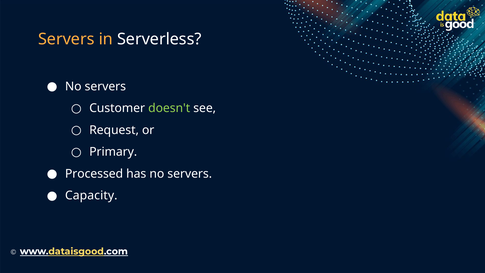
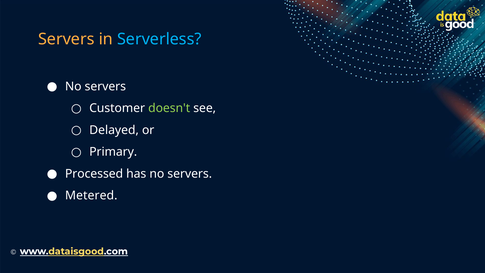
Serverless colour: white -> light blue
Request: Request -> Delayed
Capacity: Capacity -> Metered
